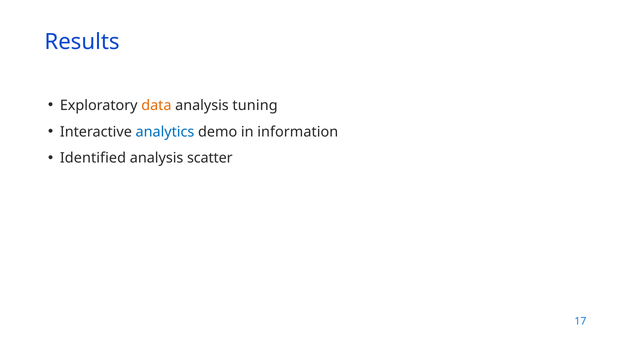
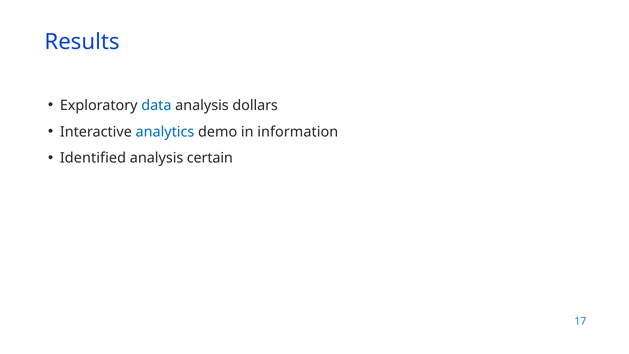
data colour: orange -> blue
tuning: tuning -> dollars
scatter: scatter -> certain
